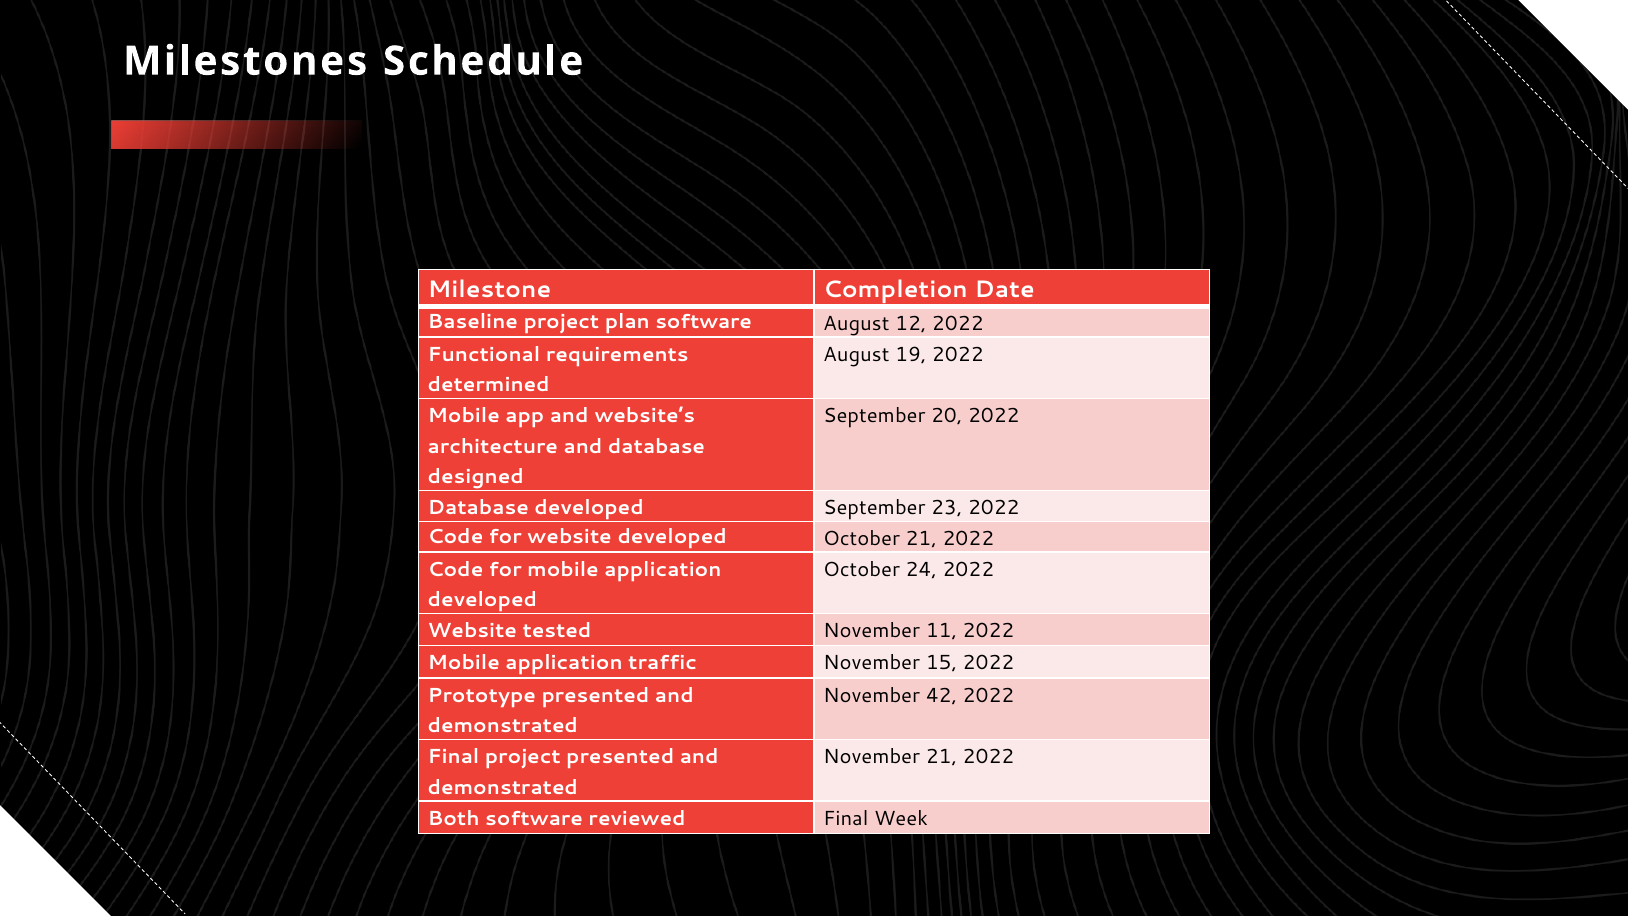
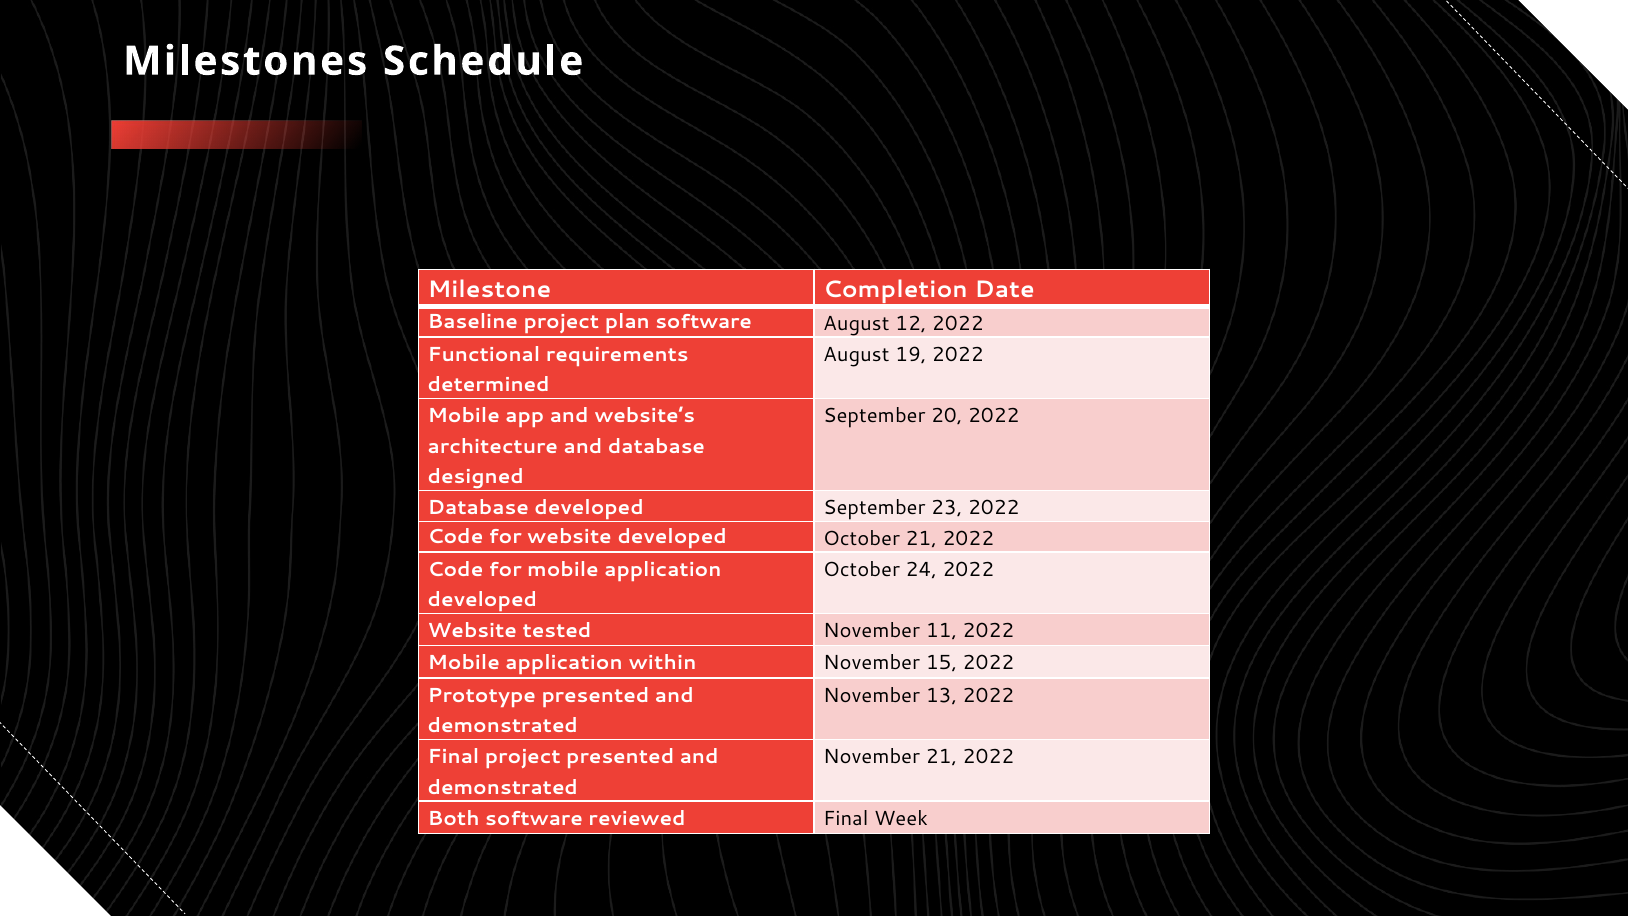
traffic: traffic -> within
42: 42 -> 13
